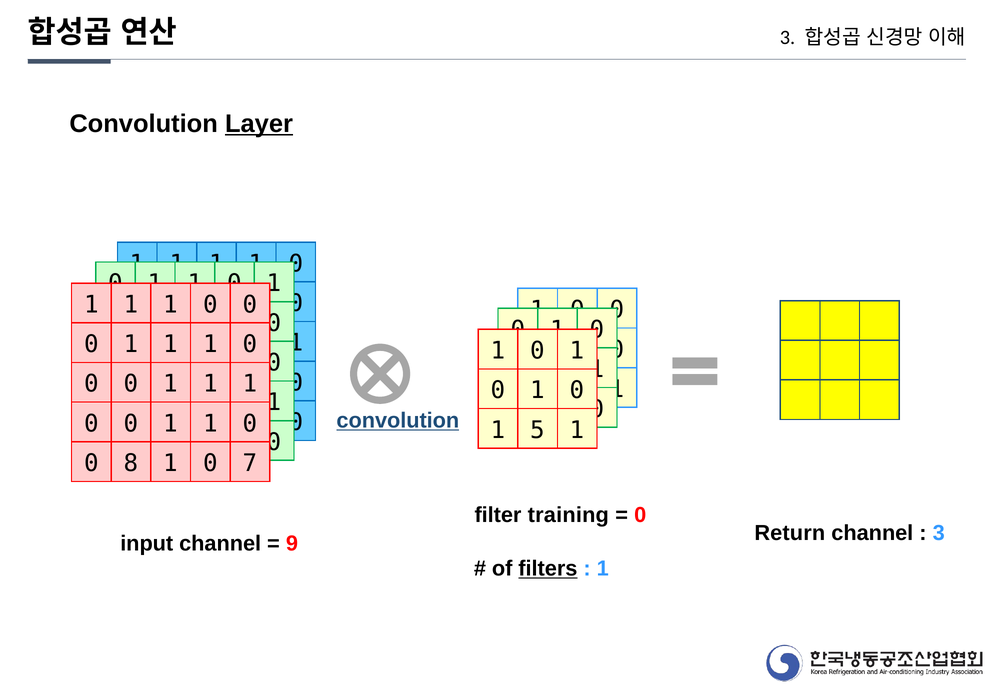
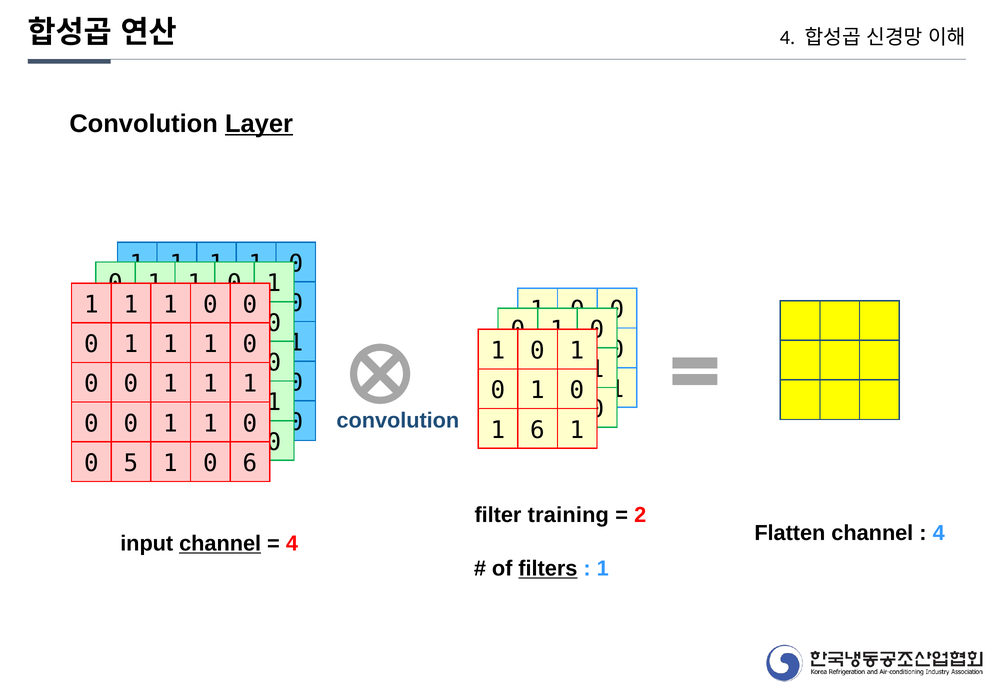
3 at (788, 38): 3 -> 4
convolution at (398, 420) underline: present -> none
1 5: 5 -> 6
8: 8 -> 5
0 7: 7 -> 6
0 at (640, 515): 0 -> 2
Return: Return -> Flatten
3 at (939, 533): 3 -> 4
channel at (220, 543) underline: none -> present
9 at (292, 543): 9 -> 4
